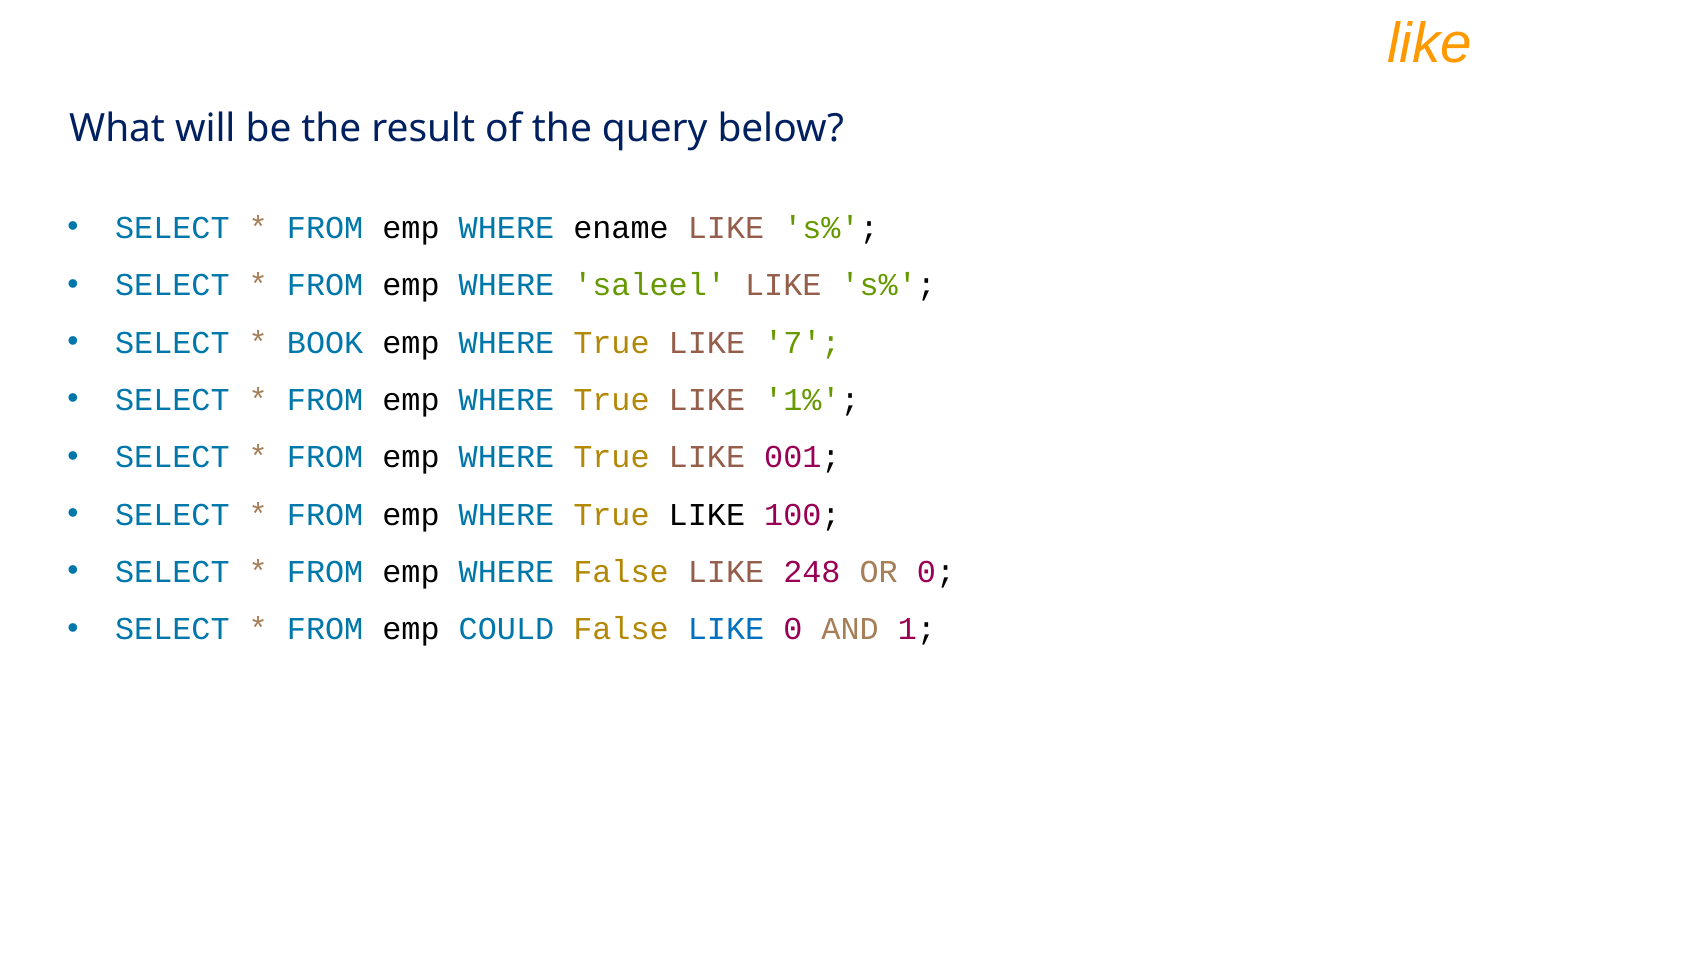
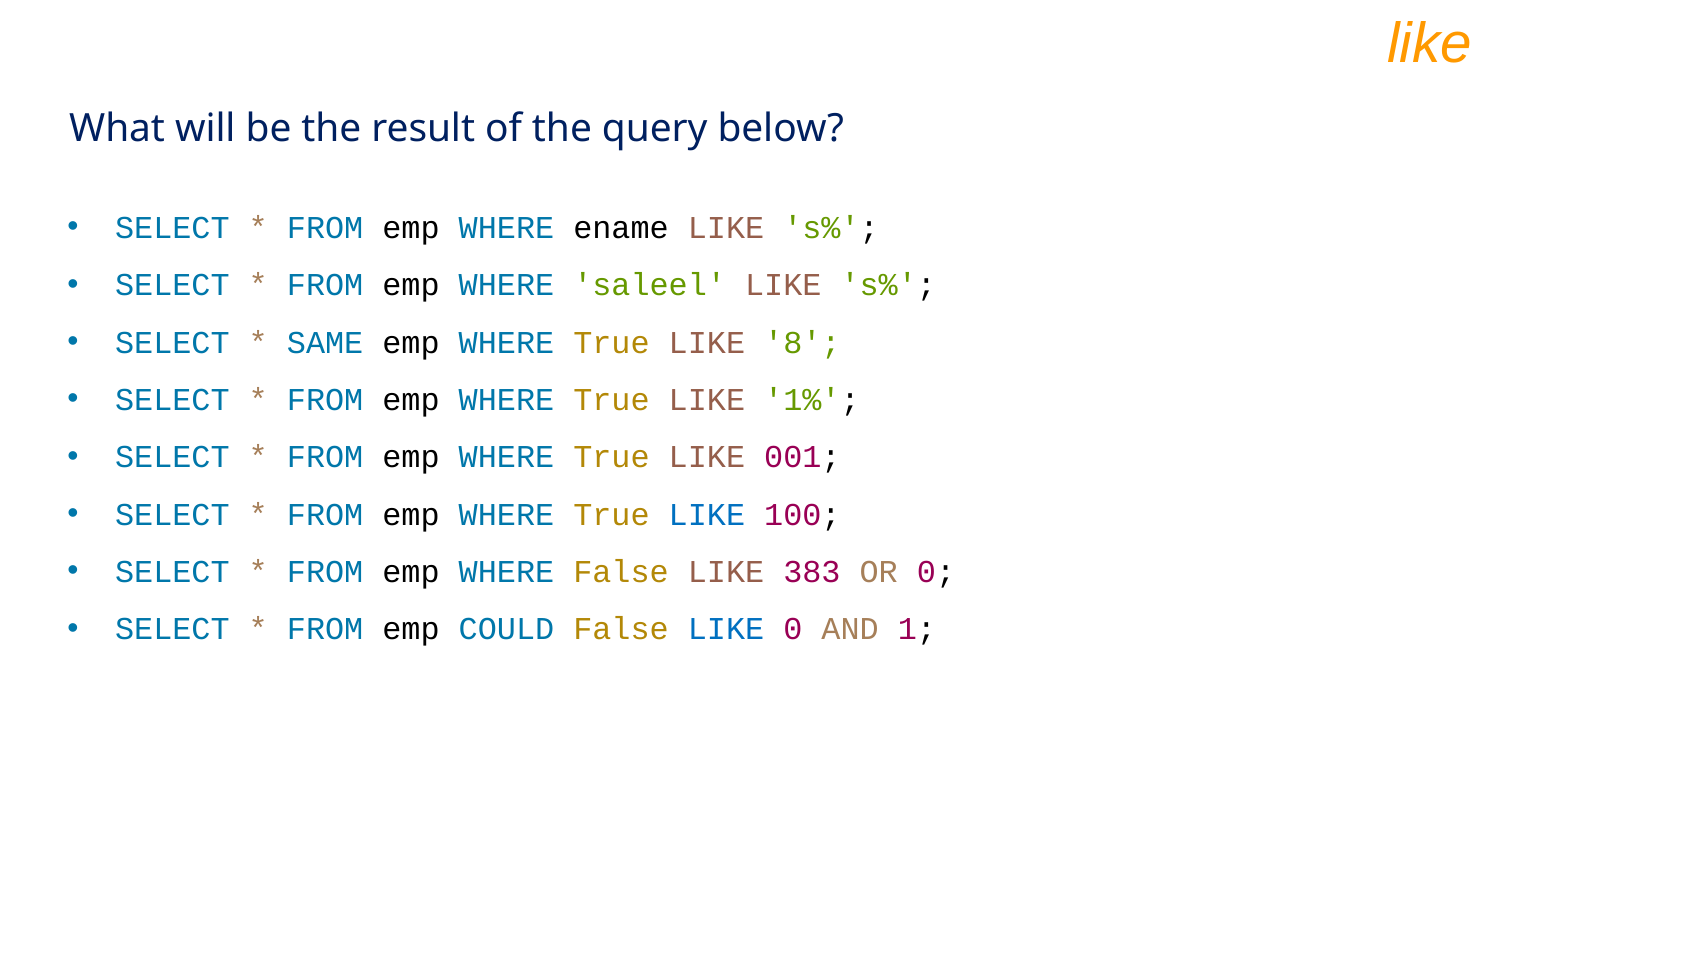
BOOK: BOOK -> SAME
7: 7 -> 8
LIKE at (707, 514) colour: black -> blue
248: 248 -> 383
